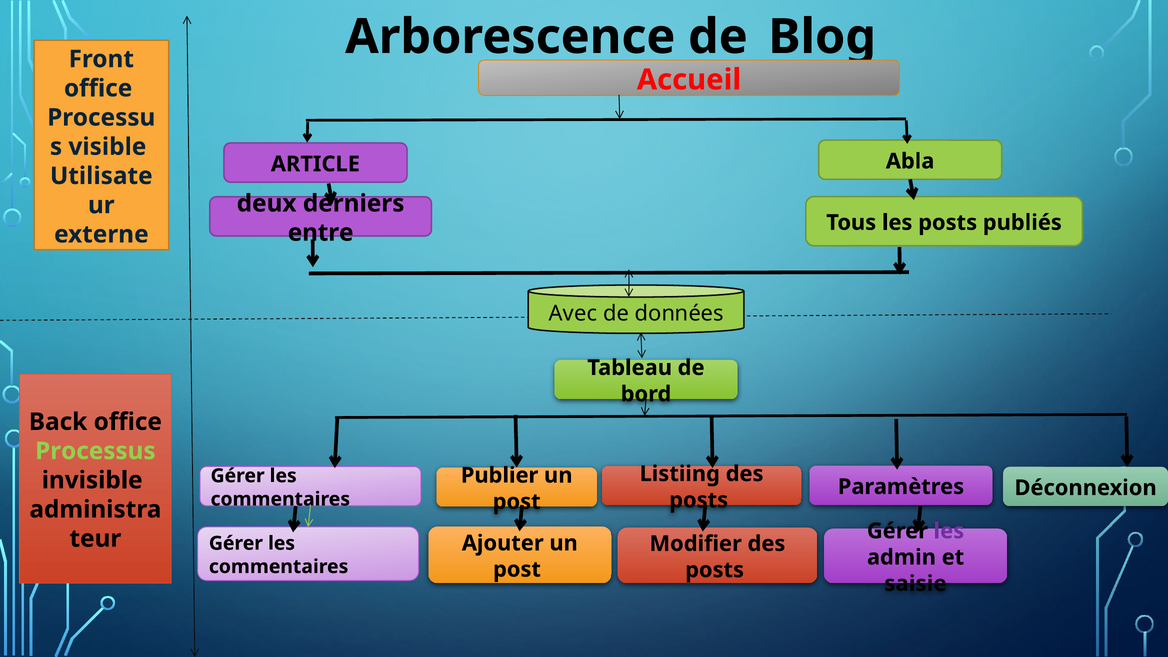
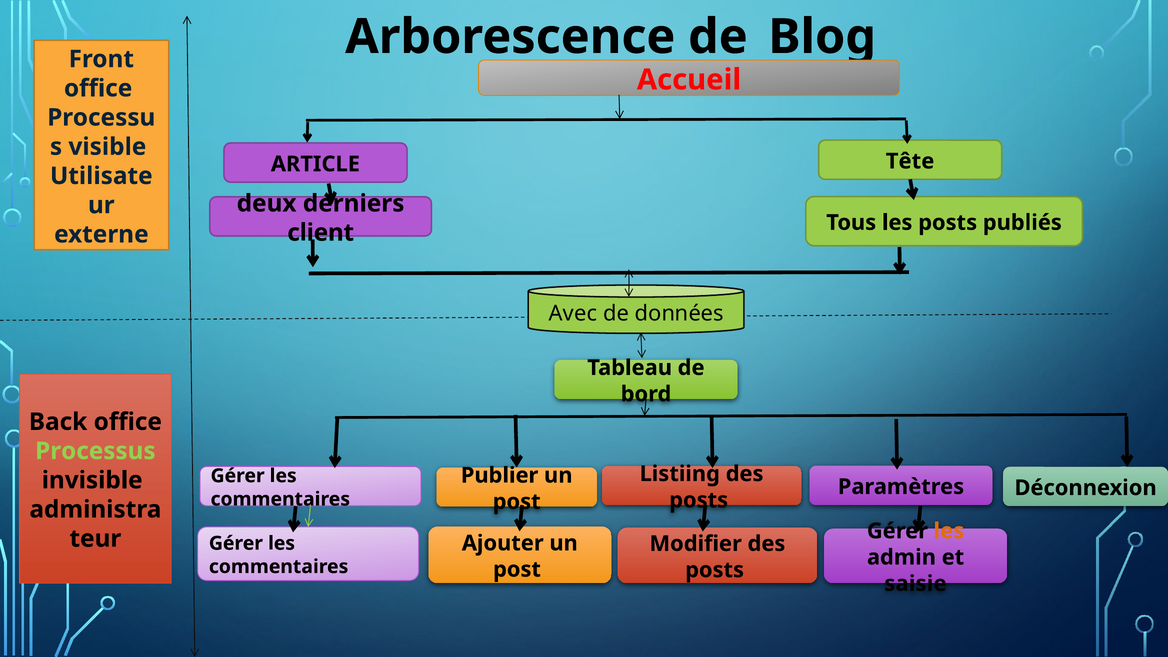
Abla: Abla -> Tête
entre: entre -> client
les at (949, 531) colour: purple -> orange
